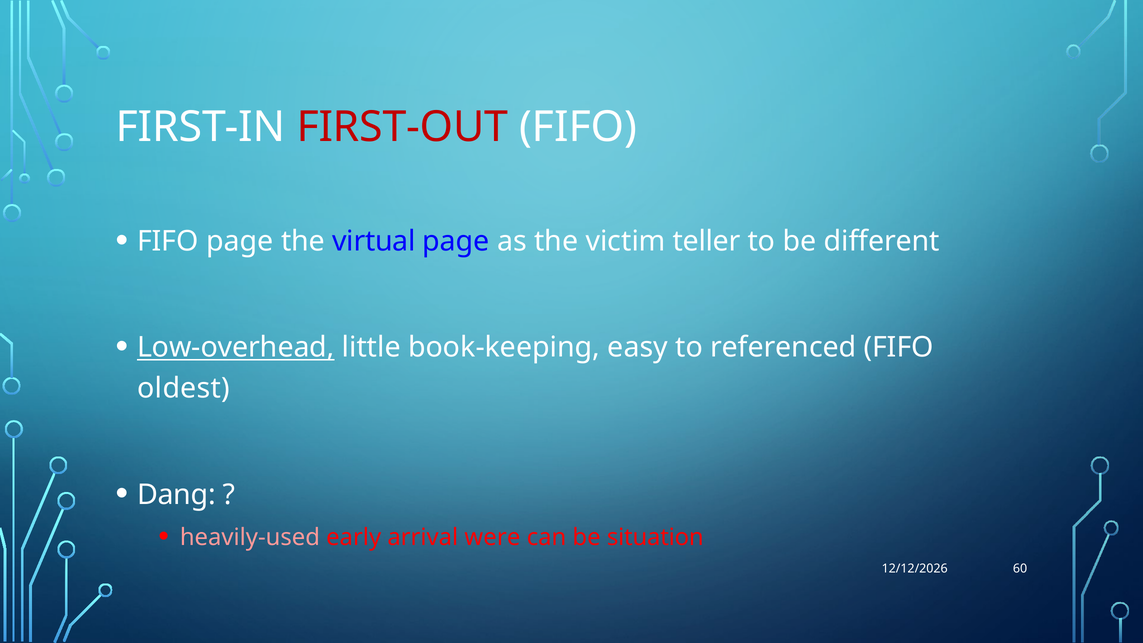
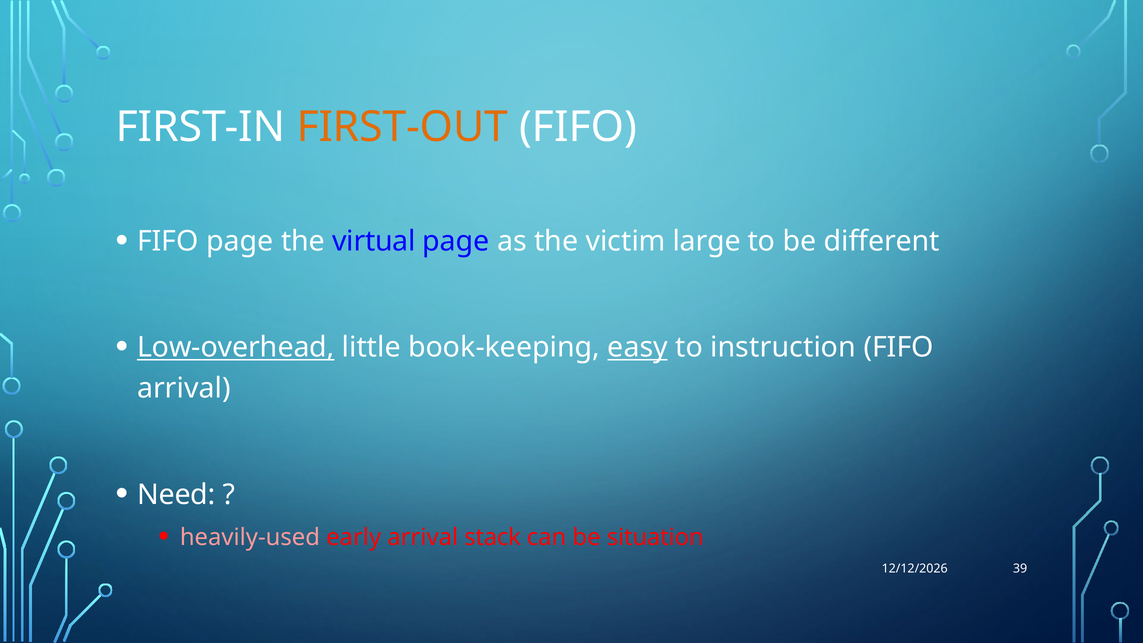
FIRST-OUT colour: red -> orange
teller: teller -> large
easy underline: none -> present
referenced: referenced -> instruction
oldest at (184, 388): oldest -> arrival
Dang: Dang -> Need
were: were -> stack
60: 60 -> 39
